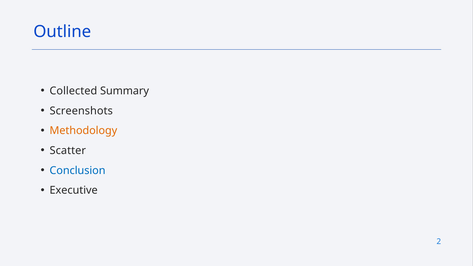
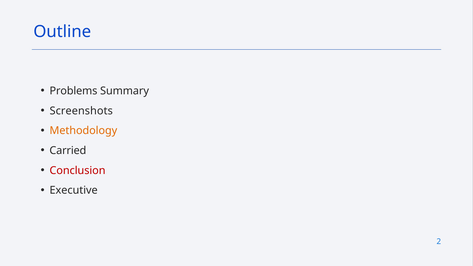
Collected: Collected -> Problems
Scatter: Scatter -> Carried
Conclusion colour: blue -> red
